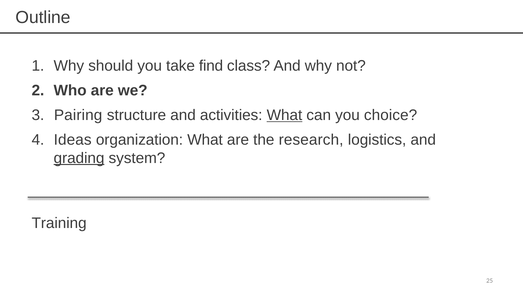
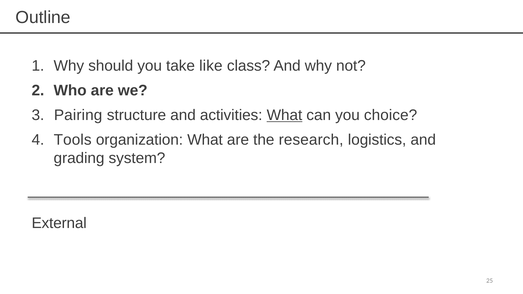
find: find -> like
Ideas: Ideas -> Tools
grading underline: present -> none
Training: Training -> External
